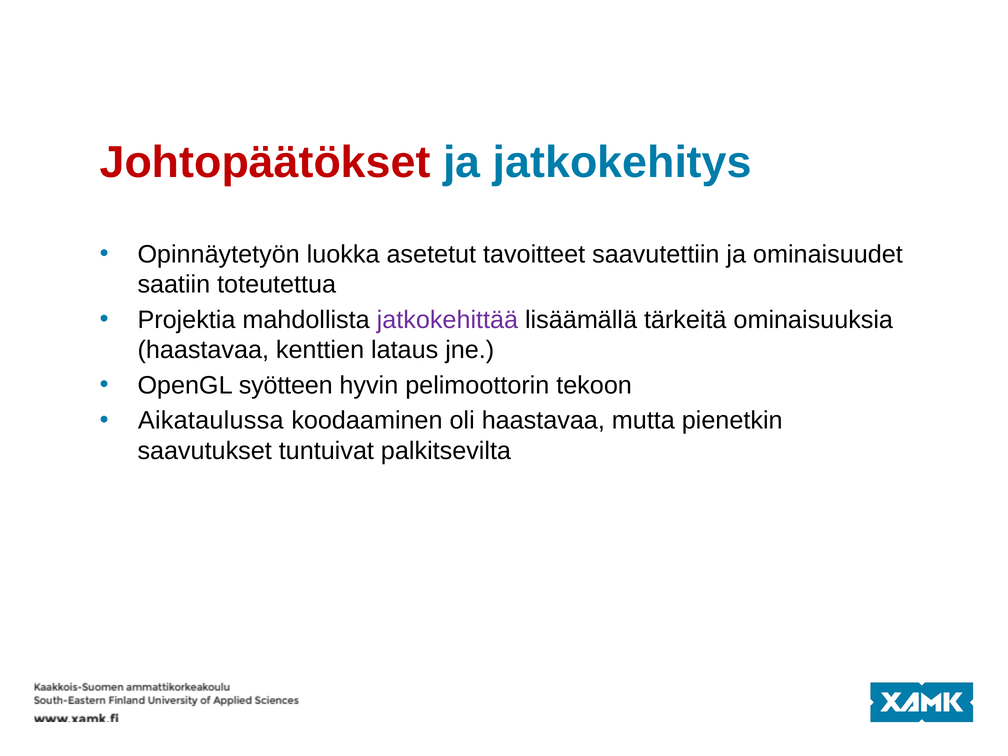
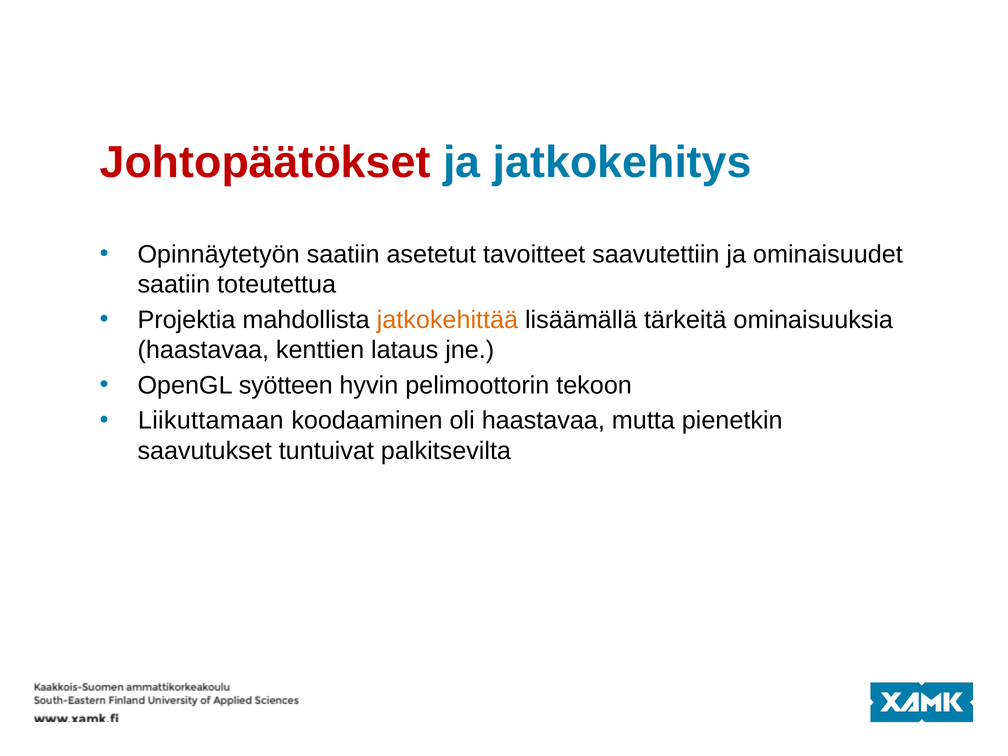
Opinnäytetyön luokka: luokka -> saatiin
jatkokehittää colour: purple -> orange
Aikataulussa: Aikataulussa -> Liikuttamaan
